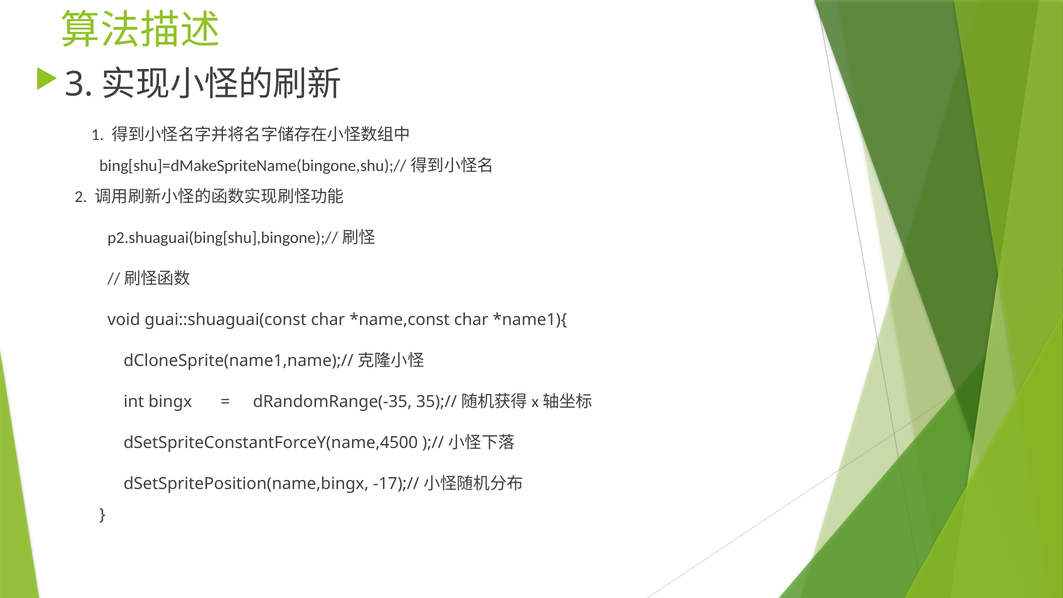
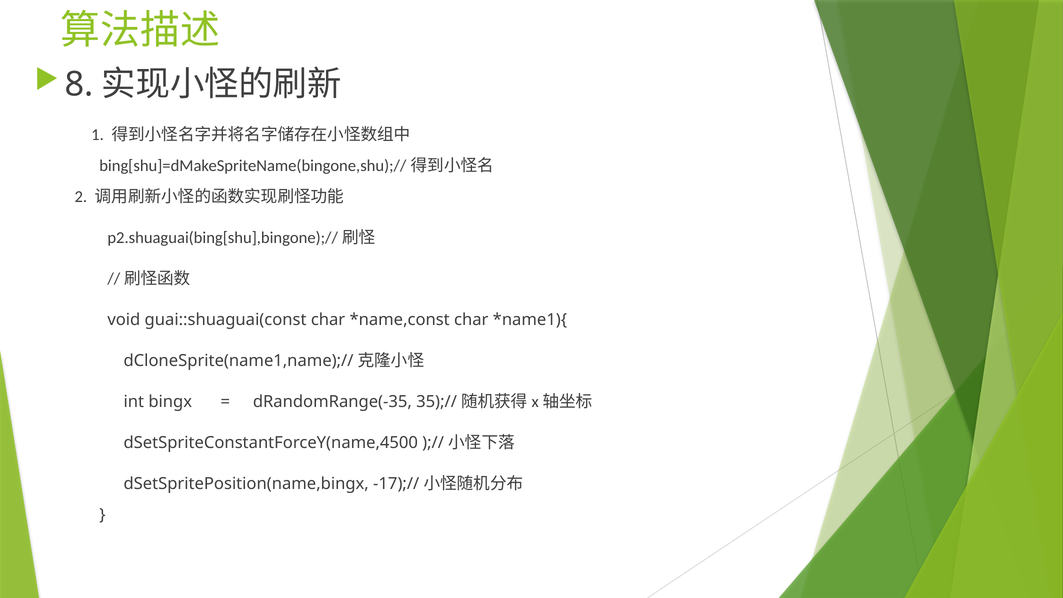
3: 3 -> 8
